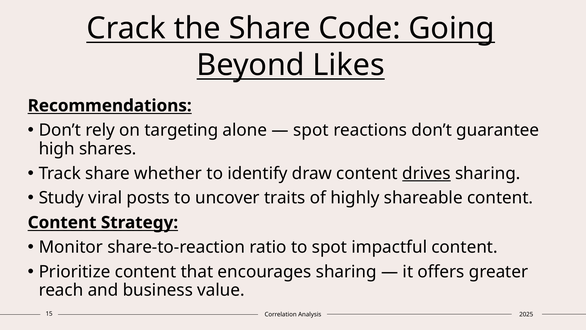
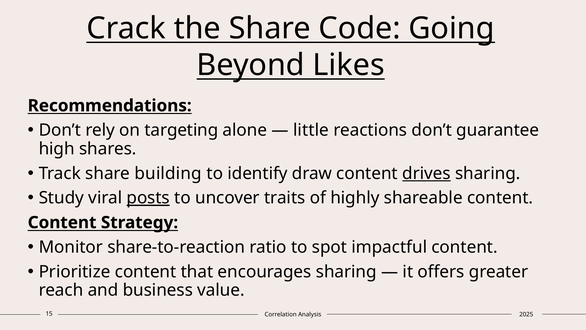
spot at (311, 130): spot -> little
whether: whether -> building
posts underline: none -> present
